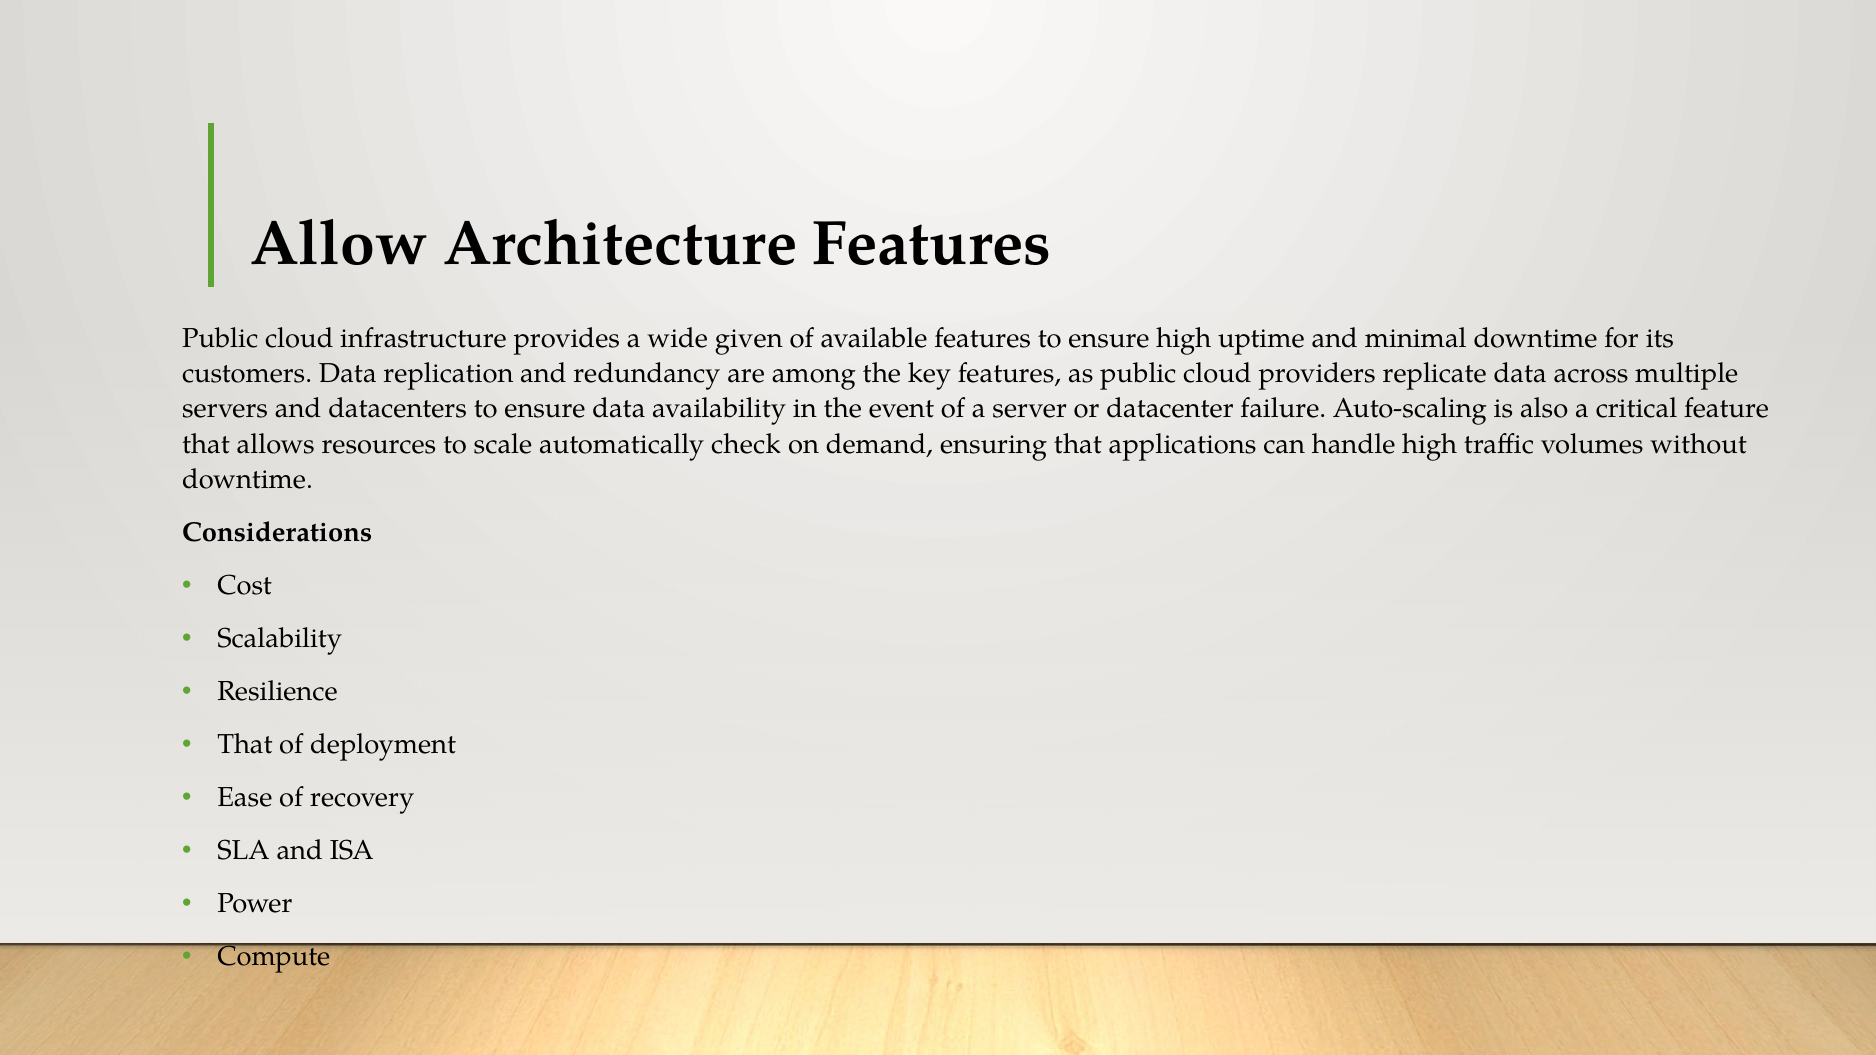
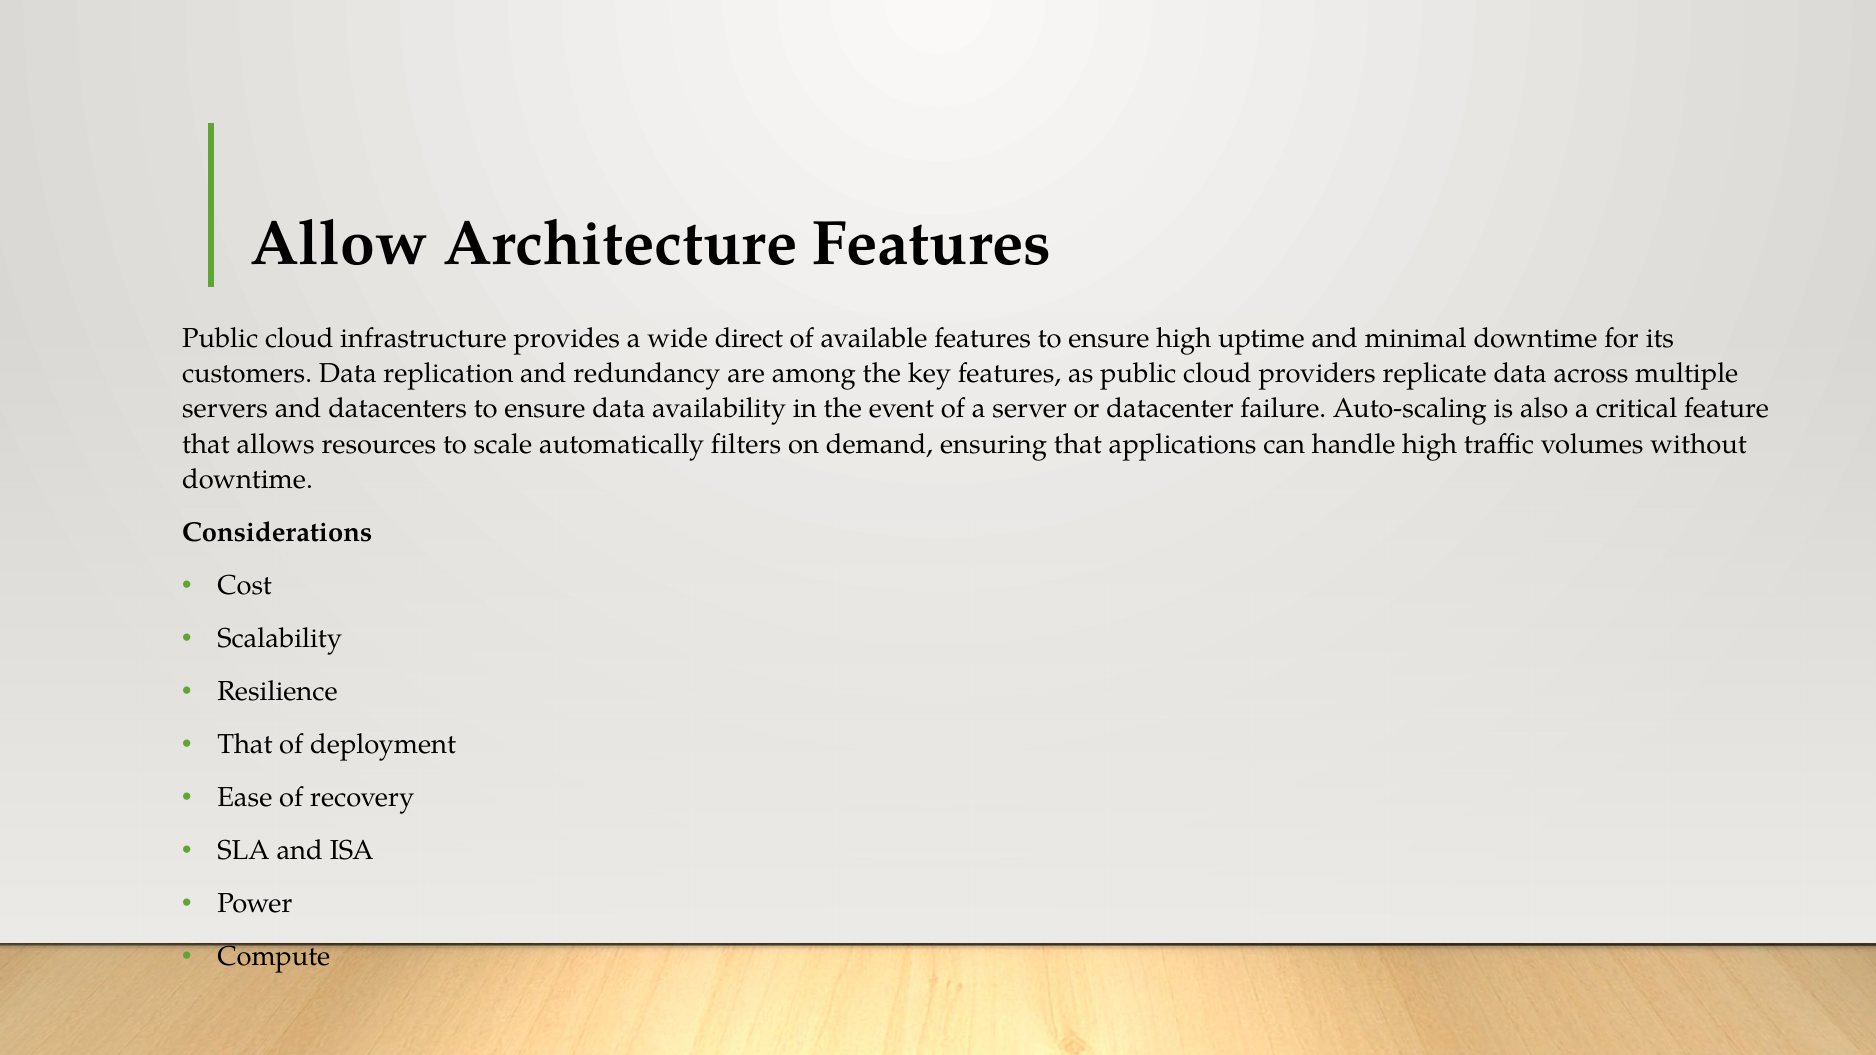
given: given -> direct
check: check -> filters
